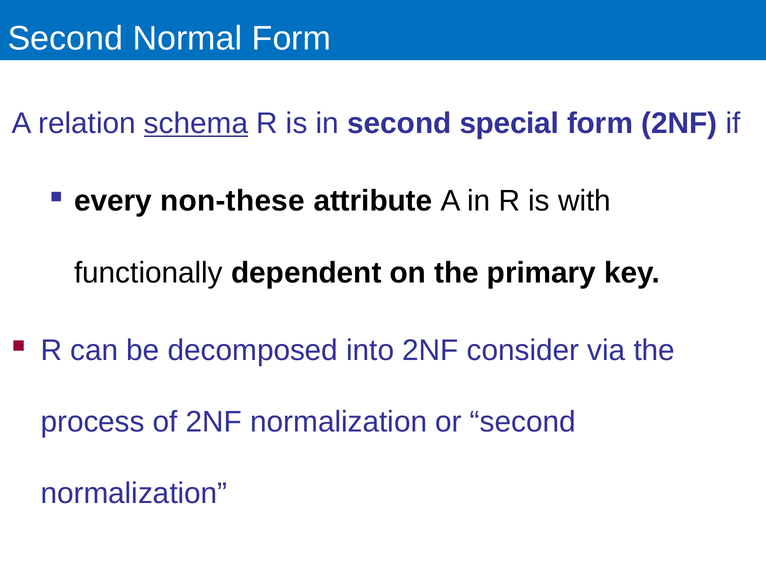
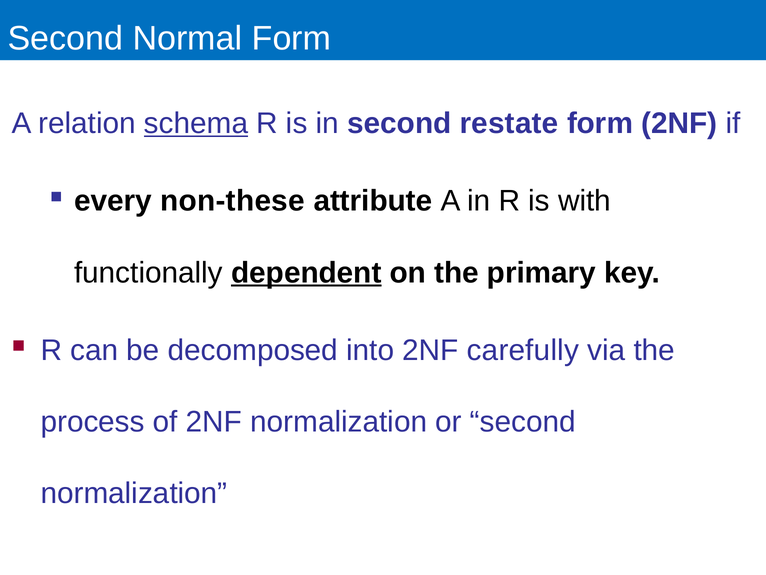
special: special -> restate
dependent underline: none -> present
consider: consider -> carefully
